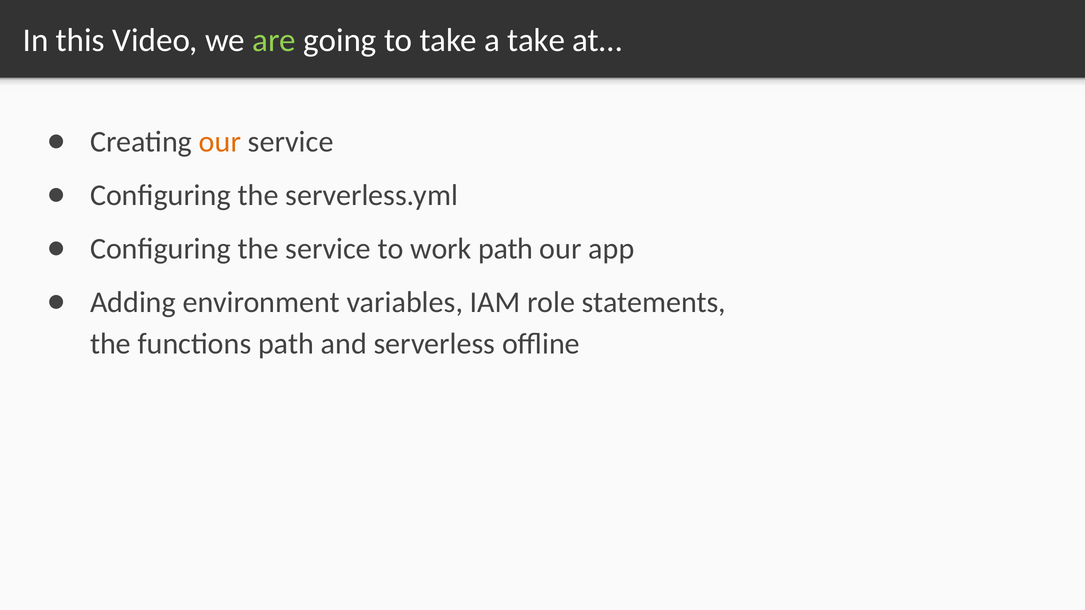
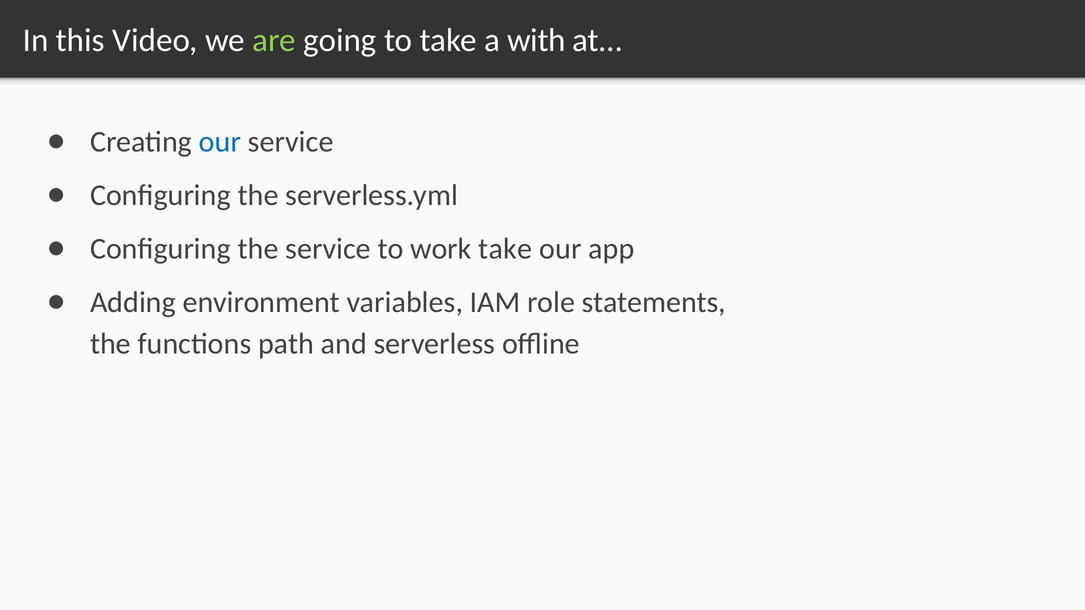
a take: take -> with
our at (220, 142) colour: orange -> blue
work path: path -> take
